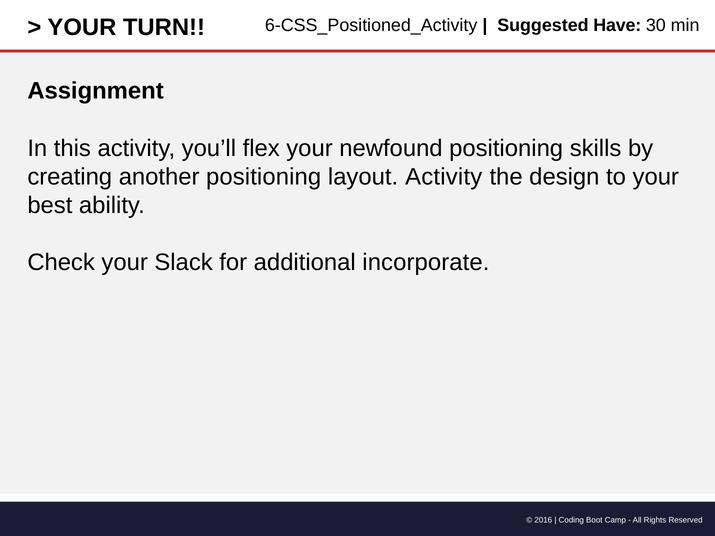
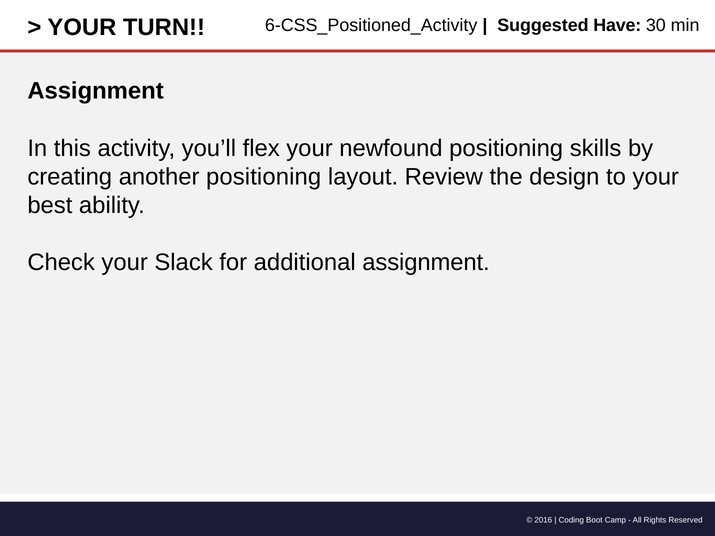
layout Activity: Activity -> Review
additional incorporate: incorporate -> assignment
